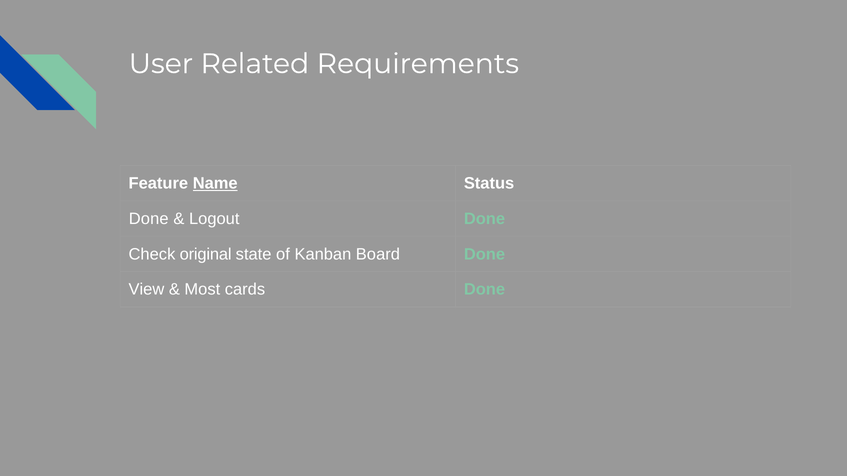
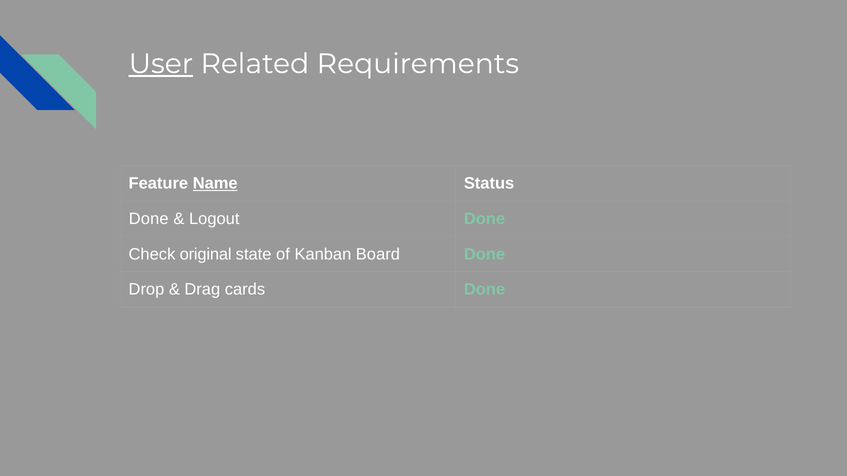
User underline: none -> present
View: View -> Drop
Most: Most -> Drag
